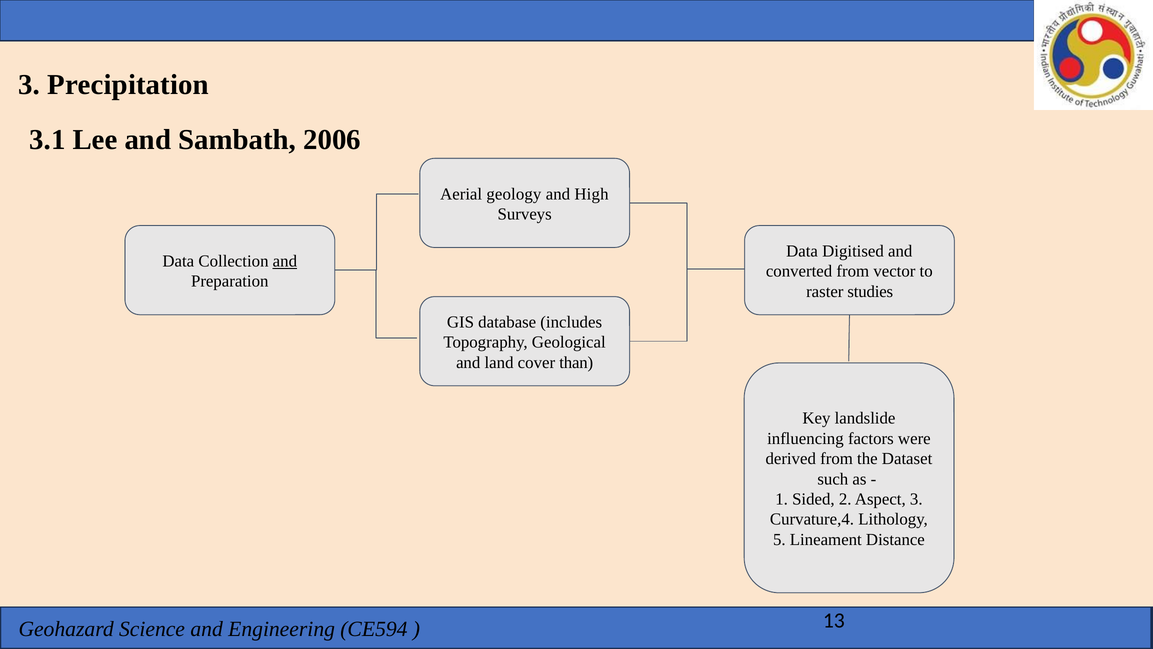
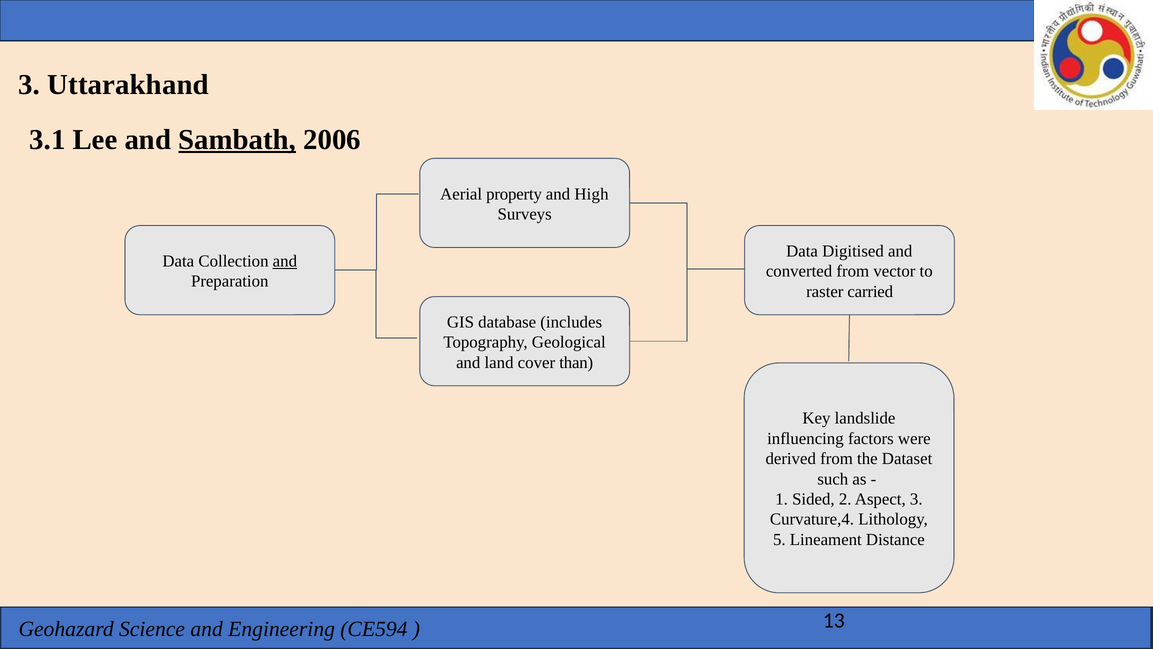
Precipitation: Precipitation -> Uttarakhand
Sambath underline: none -> present
geology: geology -> property
studies: studies -> carried
